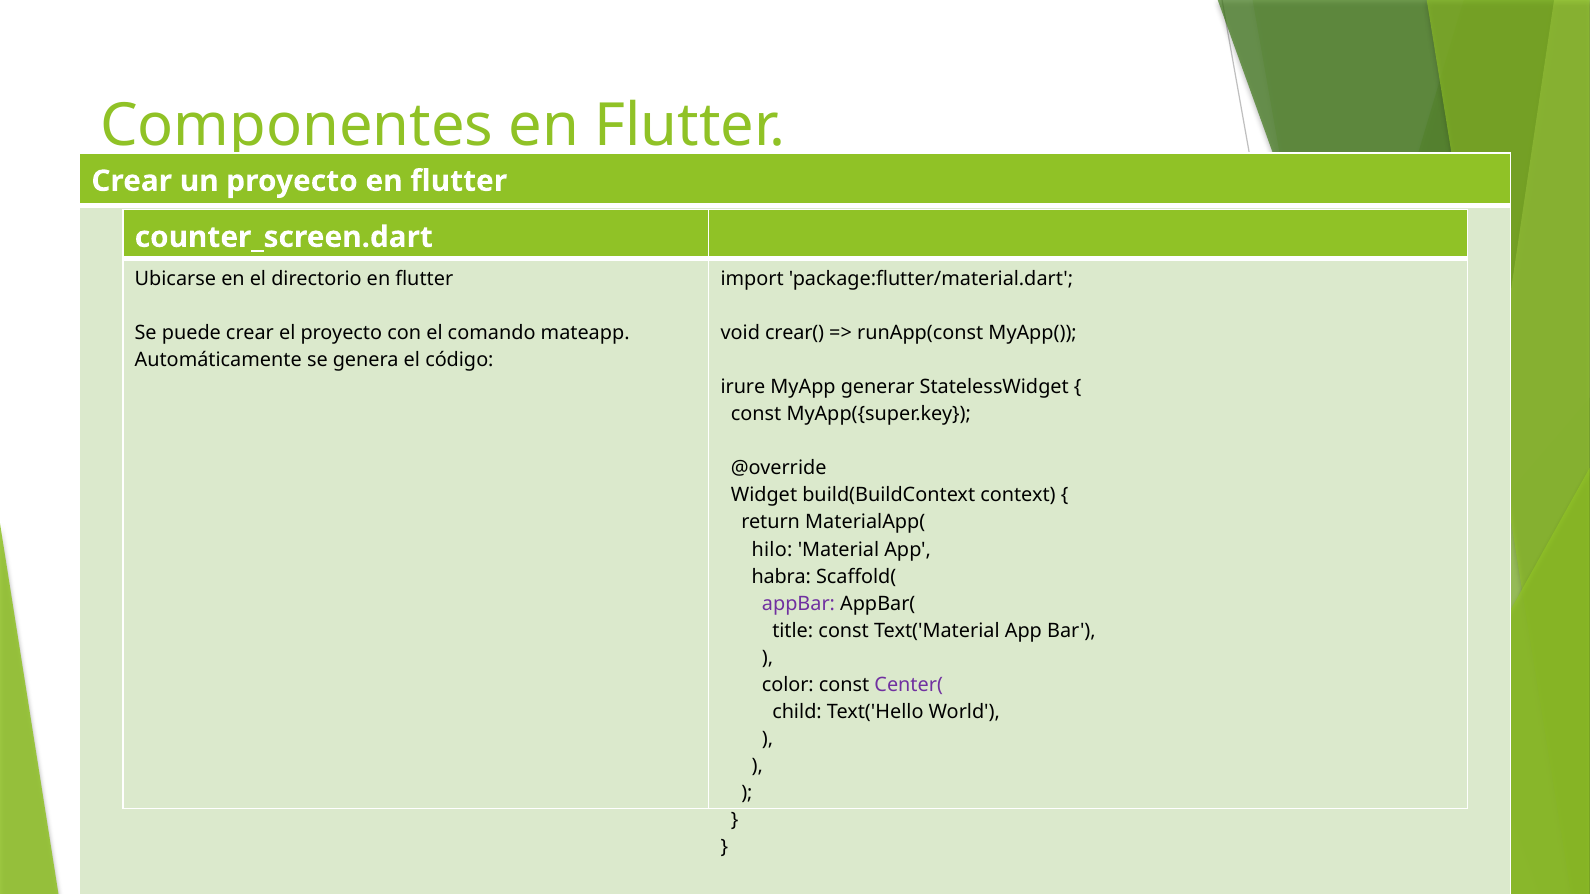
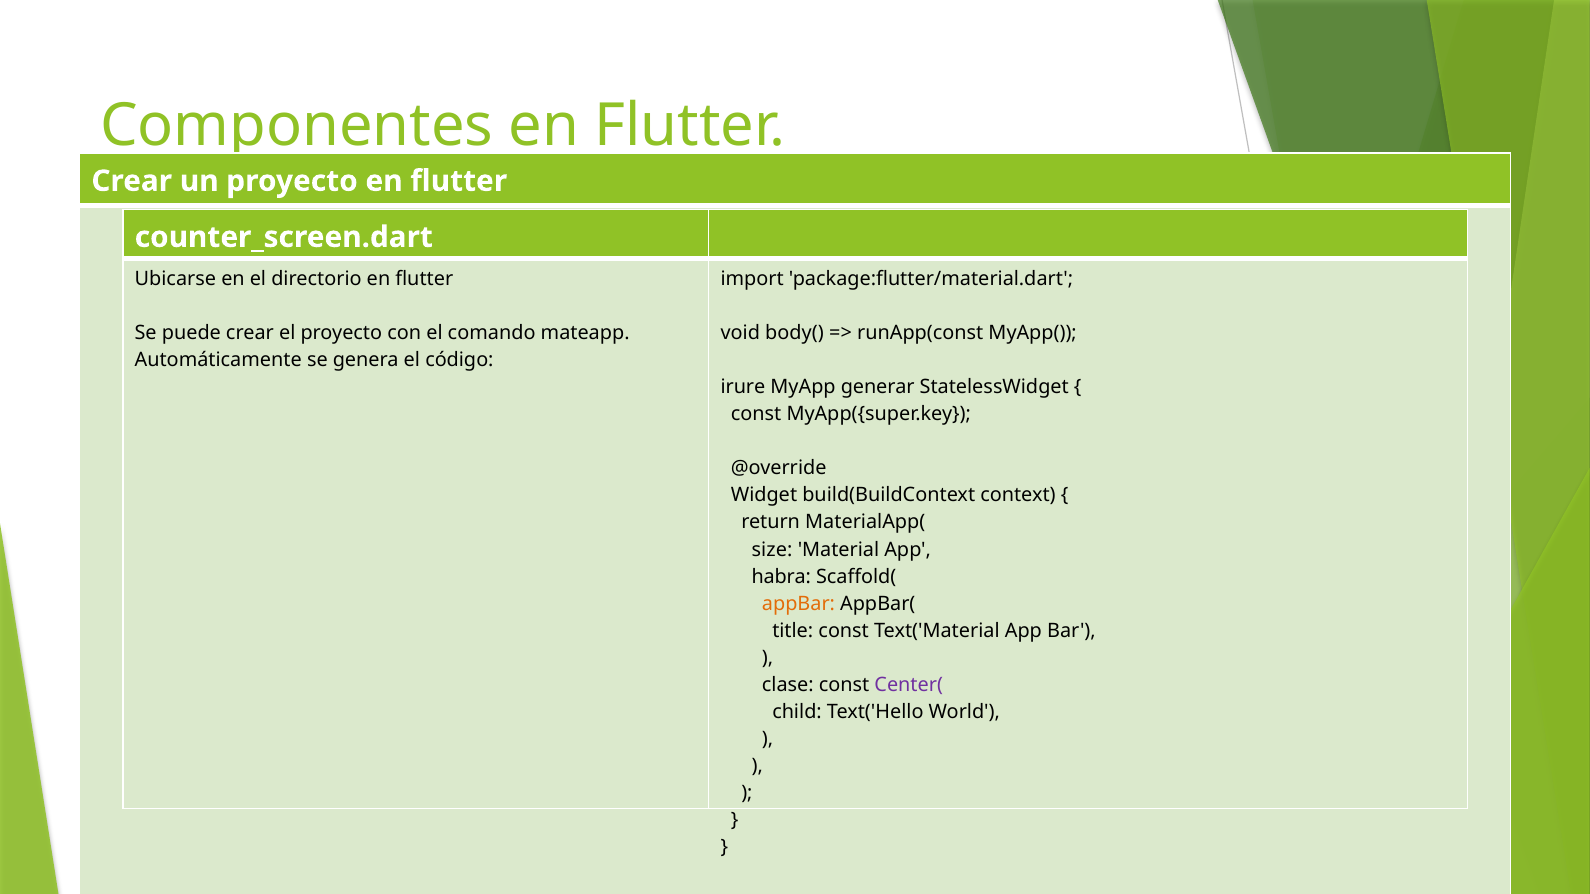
crear(: crear( -> body(
hilo: hilo -> size
appBar colour: purple -> orange
color: color -> clase
